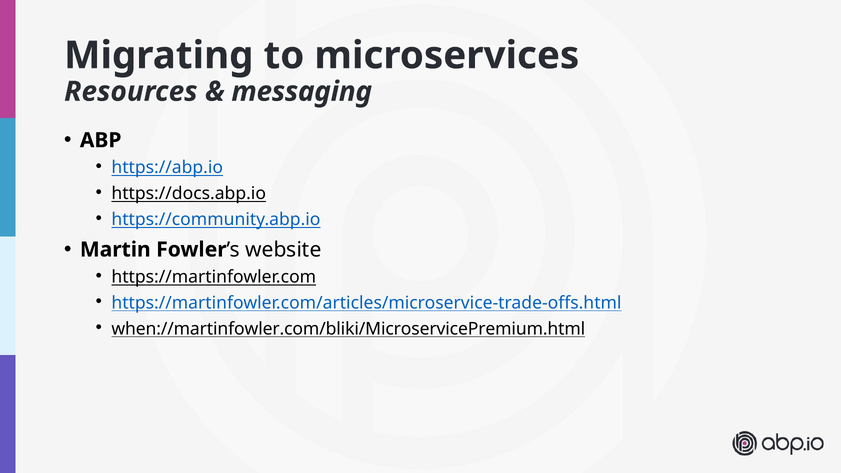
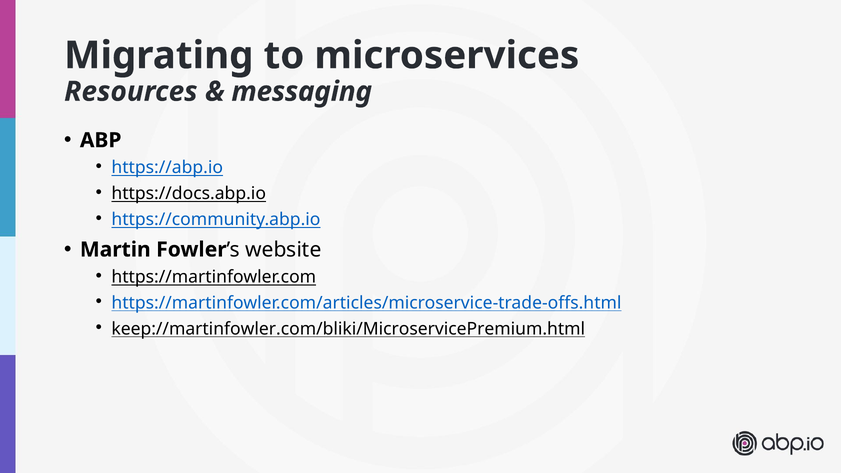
when://martinfowler.com/bliki/MicroservicePremium.html: when://martinfowler.com/bliki/MicroservicePremium.html -> keep://martinfowler.com/bliki/MicroservicePremium.html
